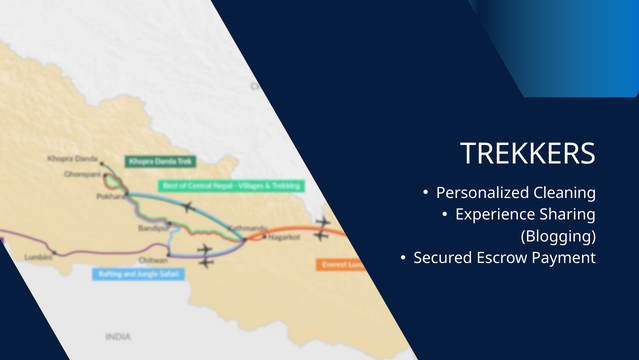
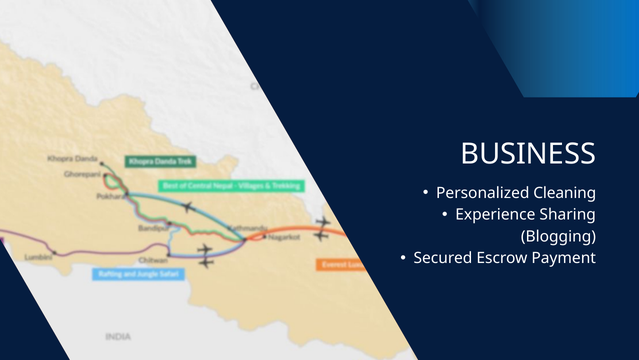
TREKKERS: TREKKERS -> BUSINESS
